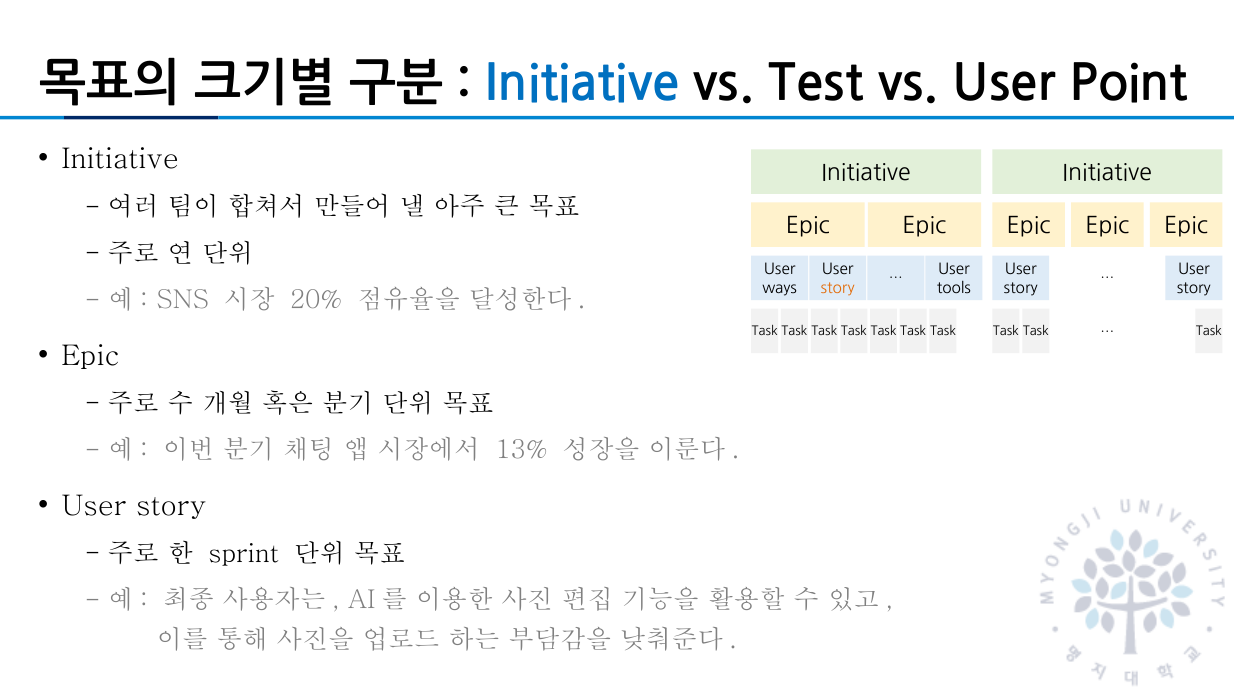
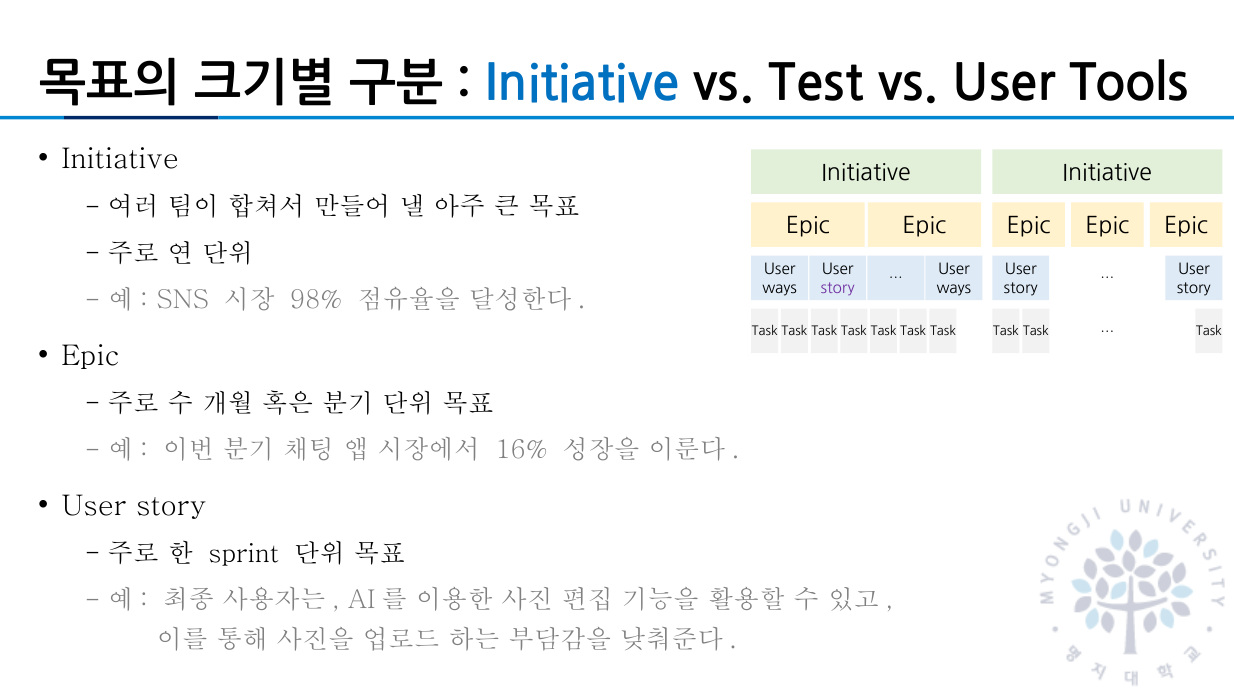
Point: Point -> Tools
story at (838, 288) colour: orange -> purple
tools at (954, 288): tools -> ways
20%: 20% -> 98%
13%: 13% -> 16%
